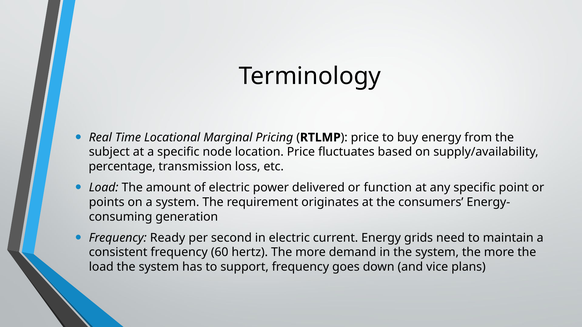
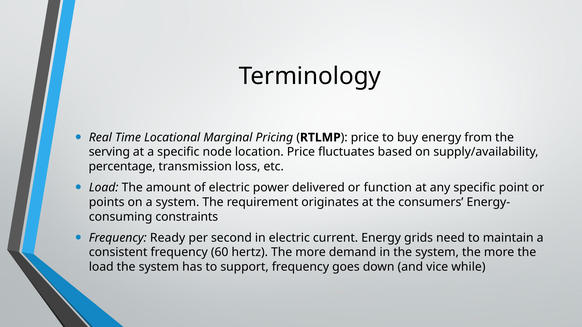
subject: subject -> serving
generation: generation -> constraints
plans: plans -> while
